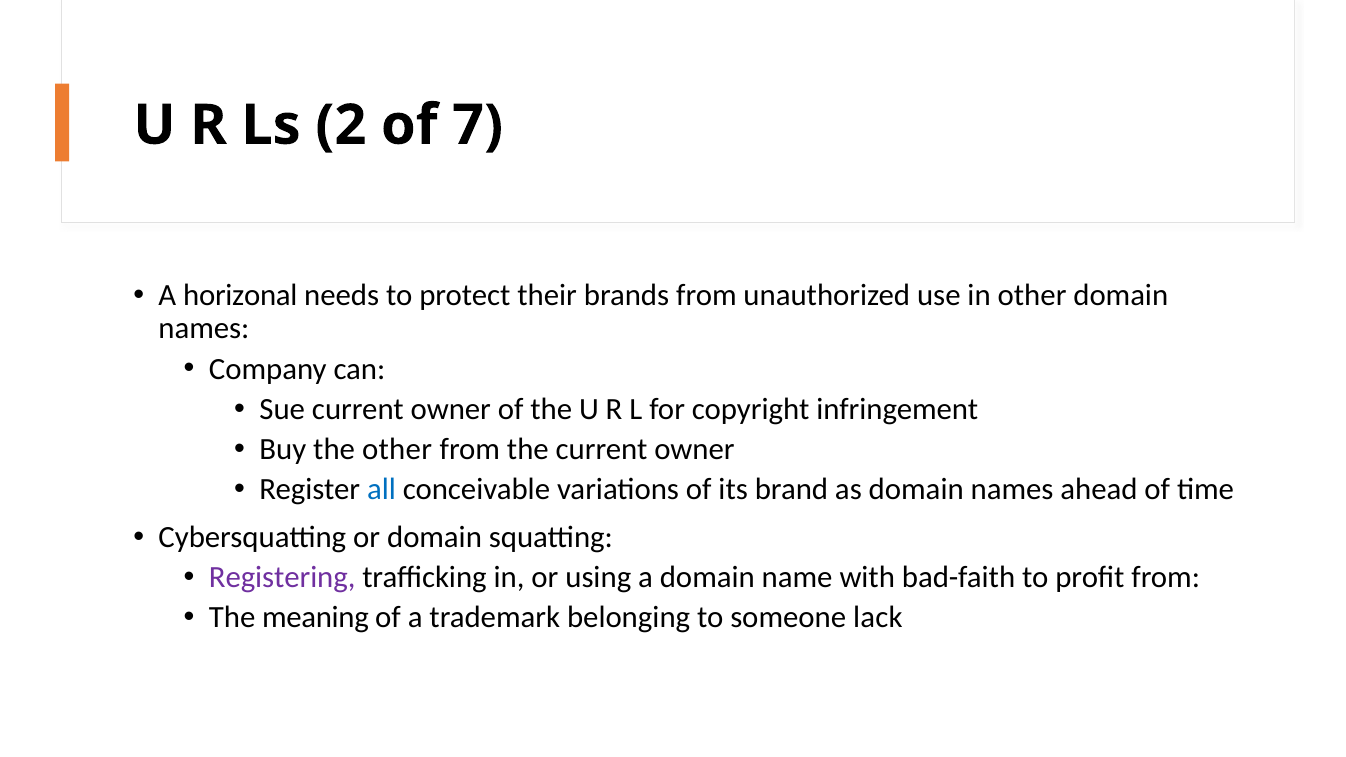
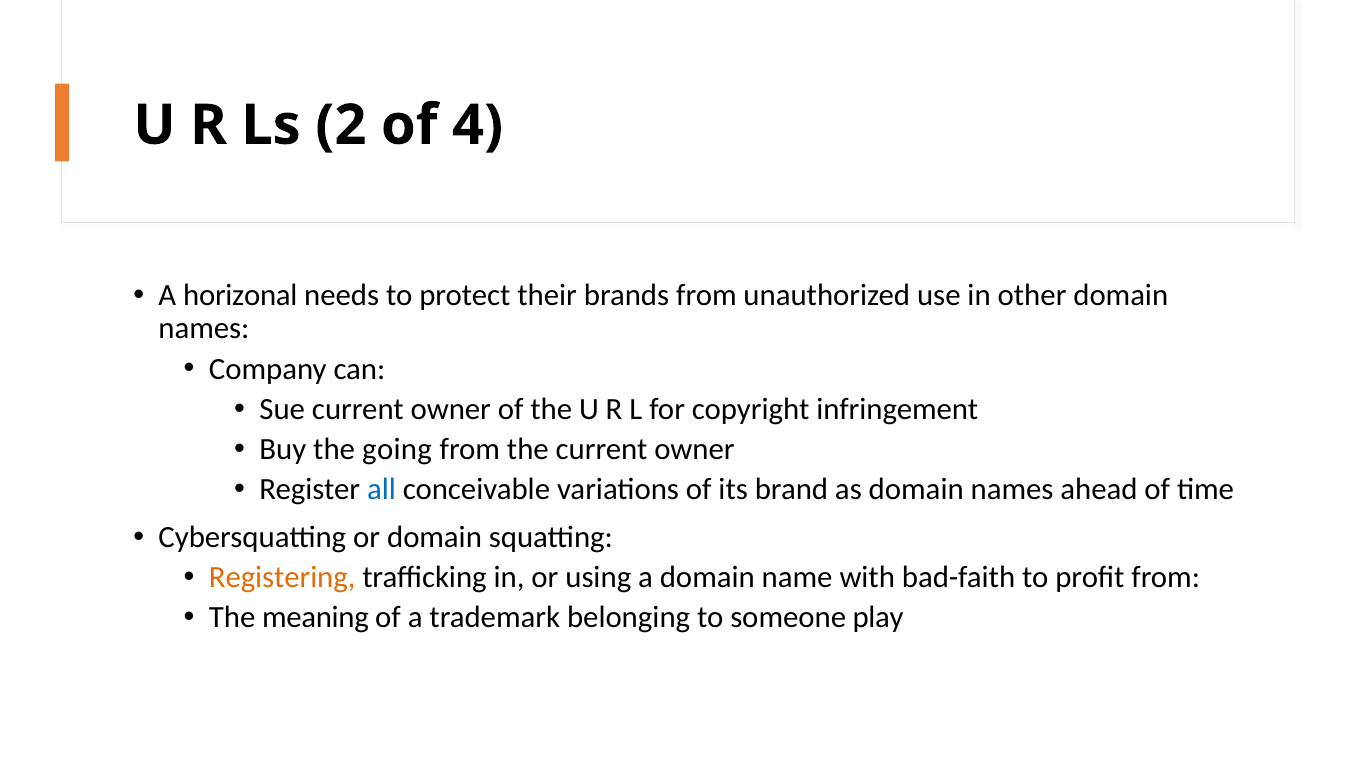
7: 7 -> 4
the other: other -> going
Registering colour: purple -> orange
lack: lack -> play
